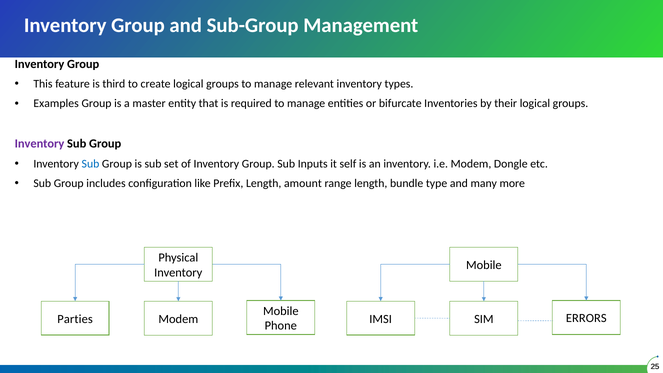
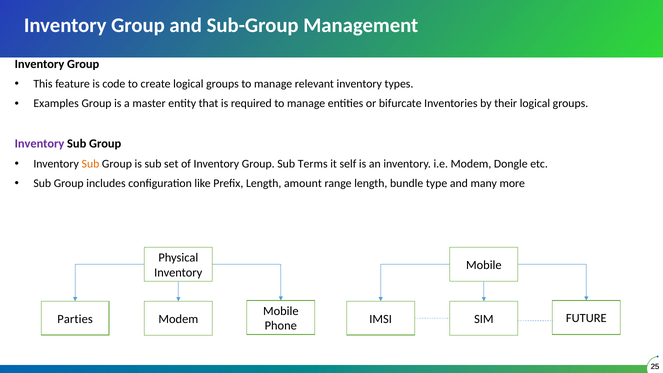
third: third -> code
Sub at (90, 164) colour: blue -> orange
Inputs: Inputs -> Terms
ERRORS: ERRORS -> FUTURE
